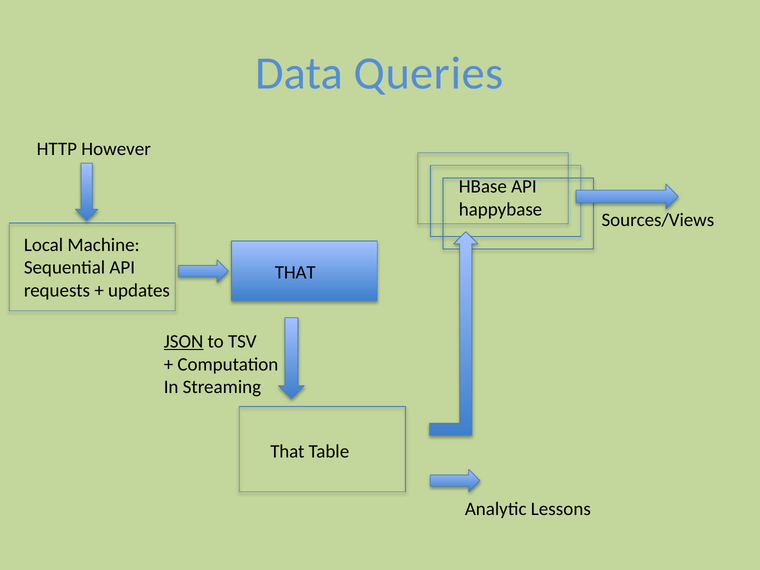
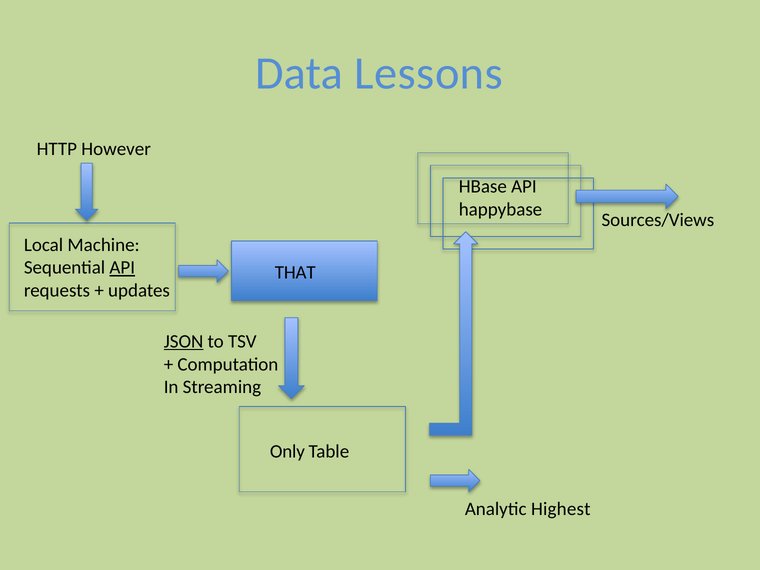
Queries: Queries -> Lessons
API at (122, 268) underline: none -> present
That at (287, 452): That -> Only
Lessons: Lessons -> Highest
